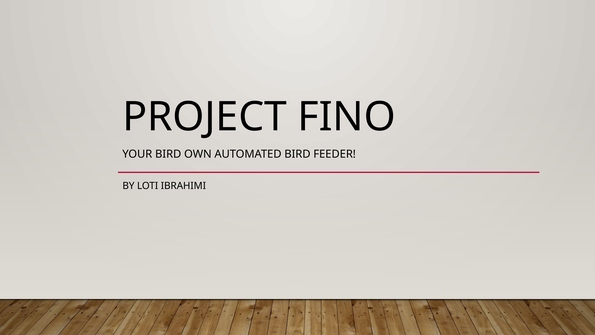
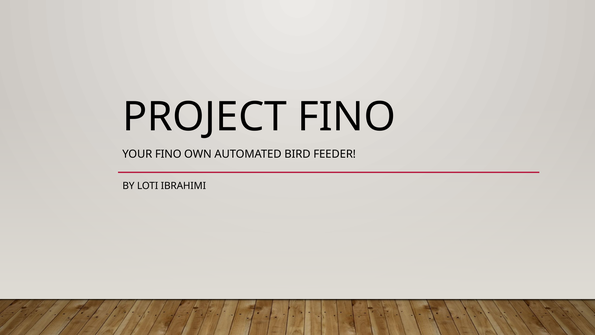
YOUR BIRD: BIRD -> FINO
